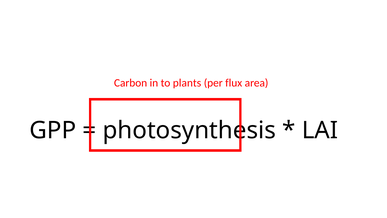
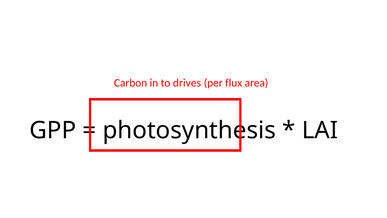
plants: plants -> drives
